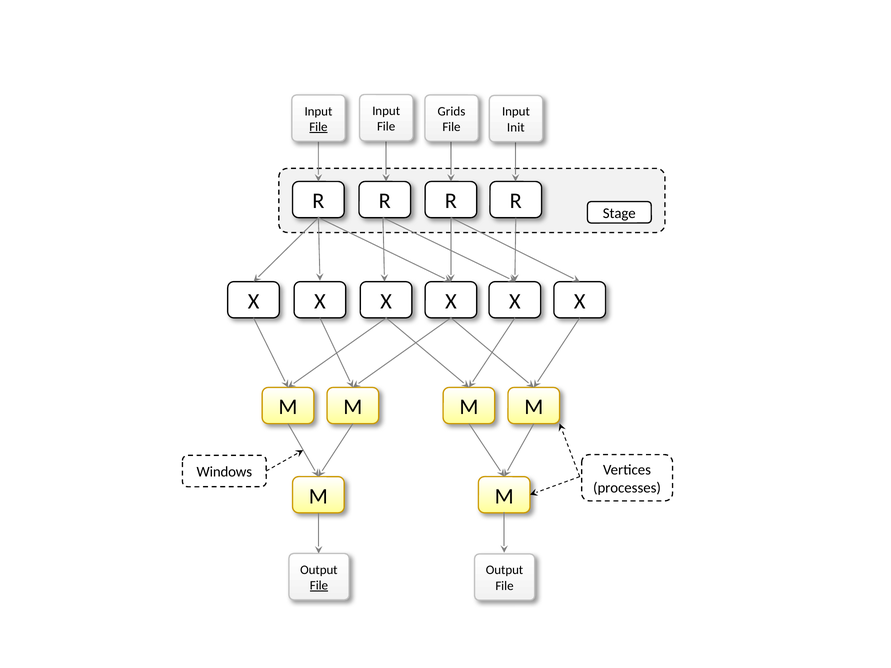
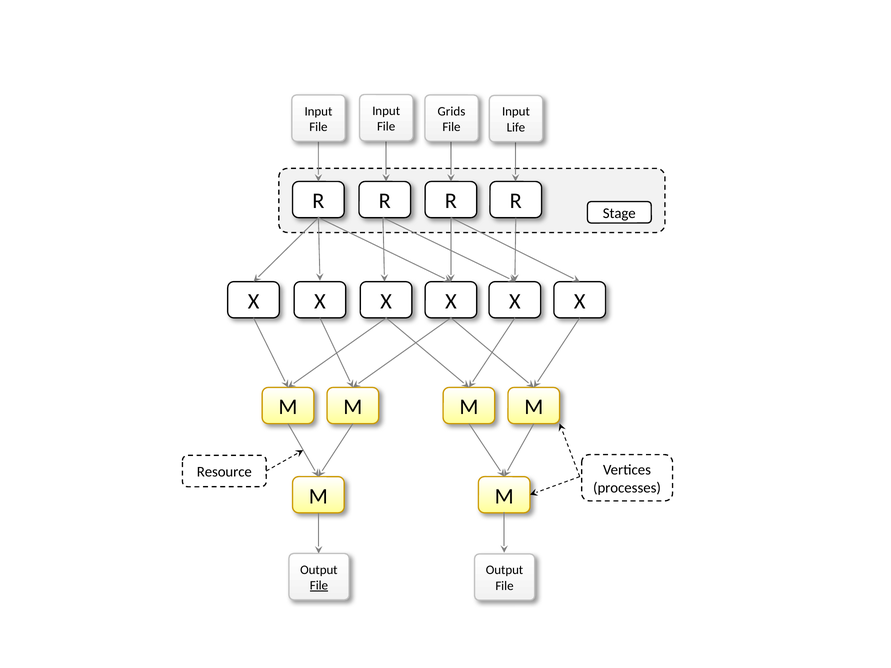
File at (318, 127) underline: present -> none
Init: Init -> Life
Windows: Windows -> Resource
